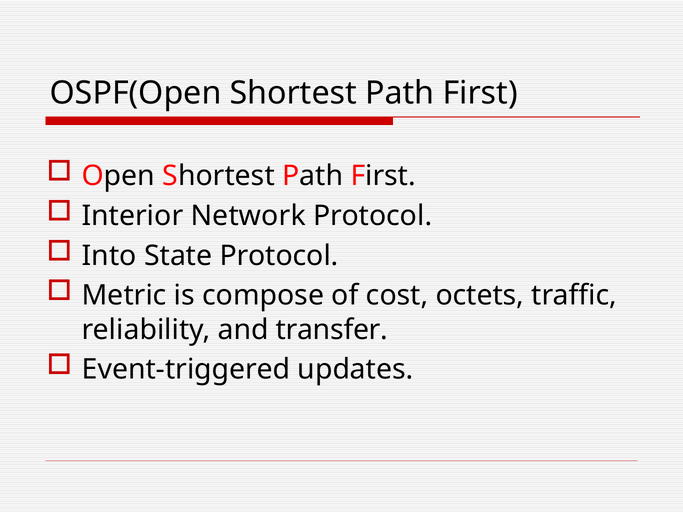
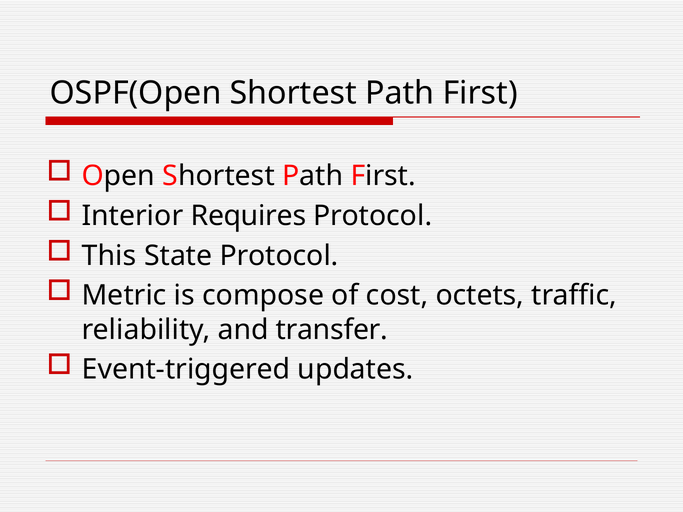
Network: Network -> Requires
Into: Into -> This
